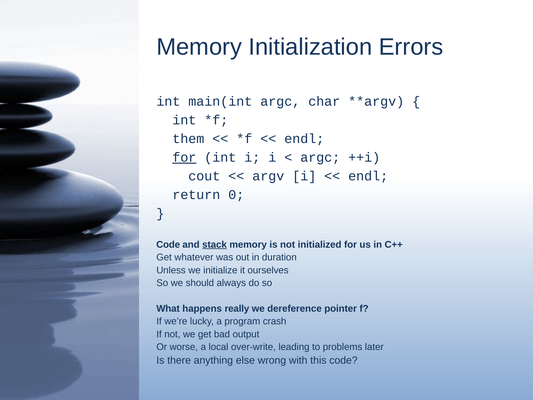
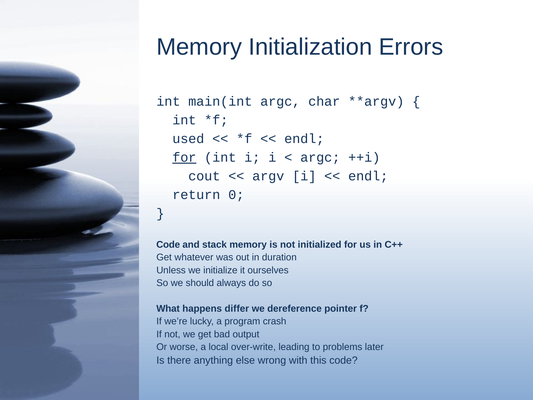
them: them -> used
stack underline: present -> none
really: really -> differ
